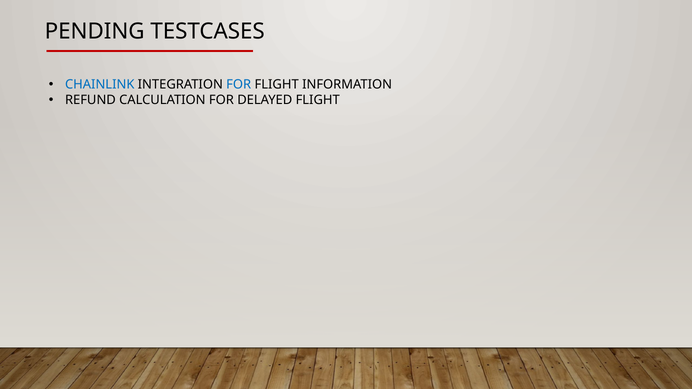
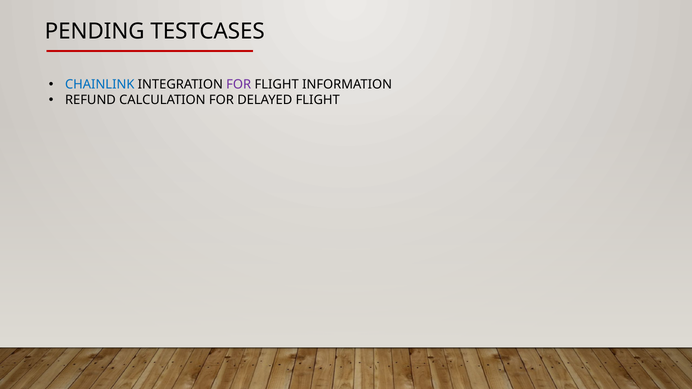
FOR at (239, 85) colour: blue -> purple
